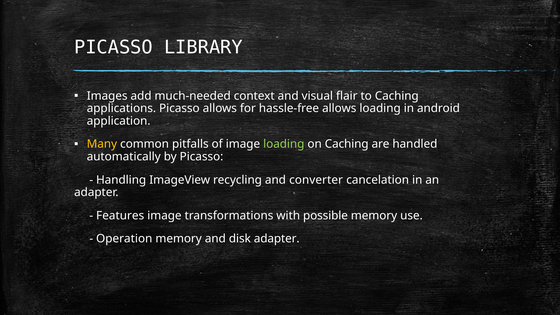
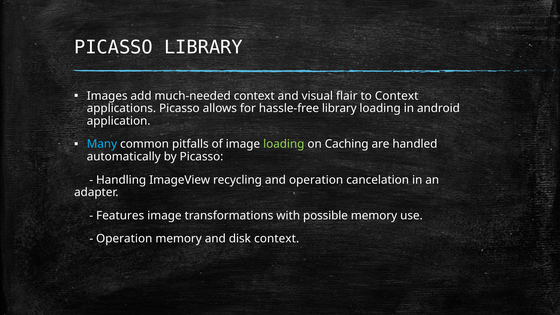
to Caching: Caching -> Context
hassle-free allows: allows -> library
Many colour: yellow -> light blue
and converter: converter -> operation
disk adapter: adapter -> context
